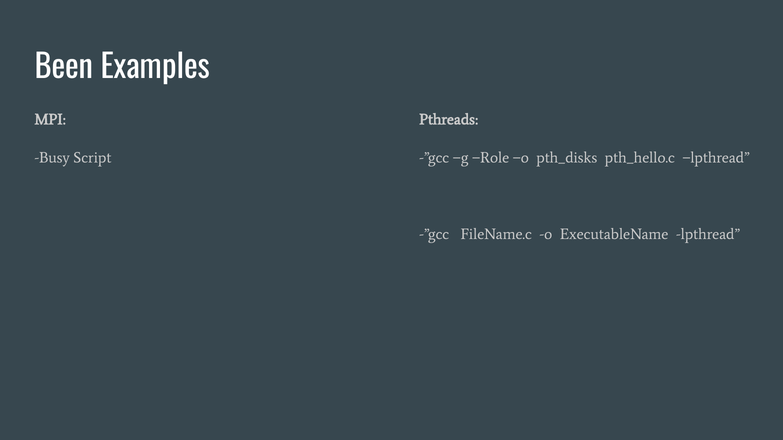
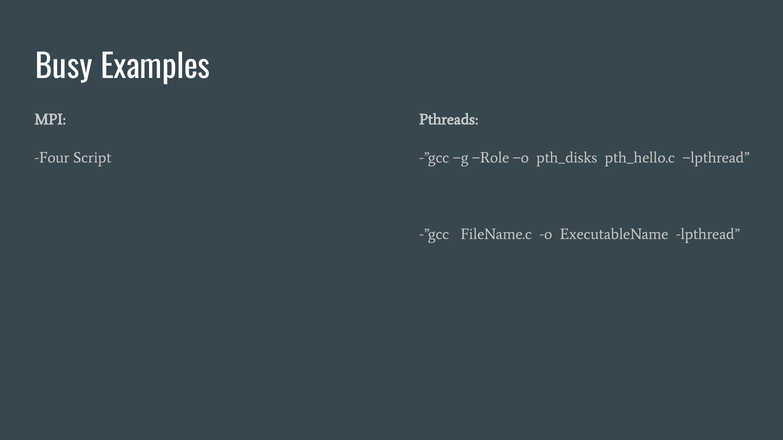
Been: Been -> Busy
Busy: Busy -> Four
